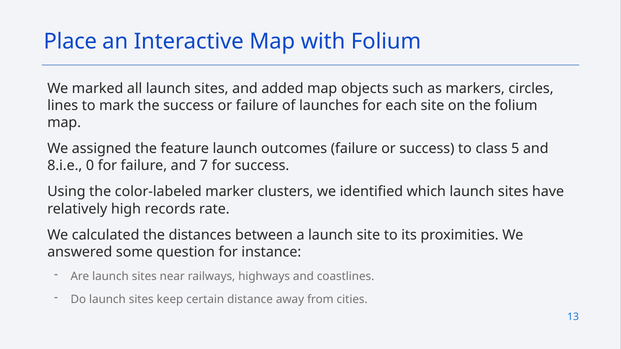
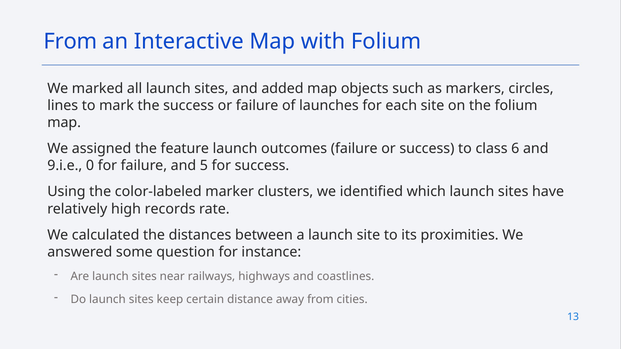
Place at (70, 41): Place -> From
5: 5 -> 6
8.i.e: 8.i.e -> 9.i.e
7: 7 -> 5
